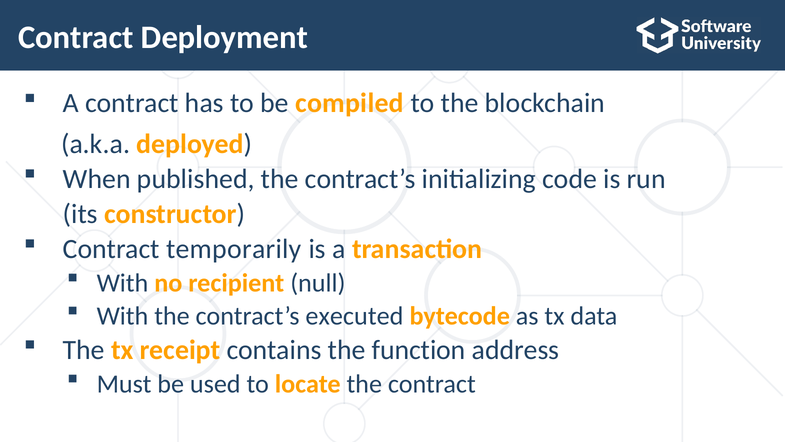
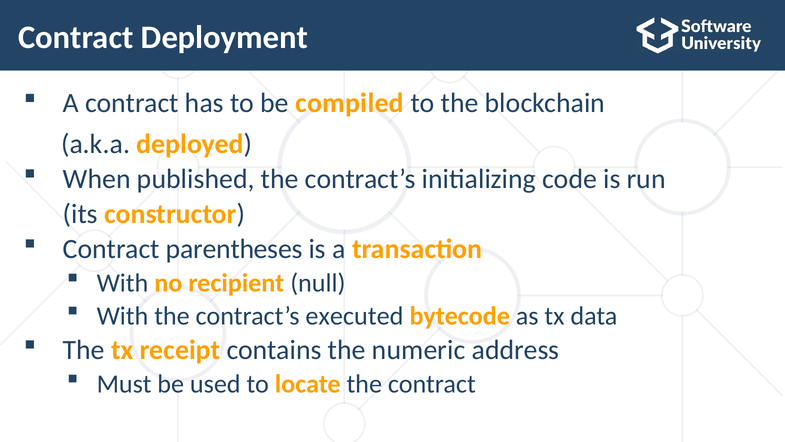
temporarily: temporarily -> parentheses
function: function -> numeric
